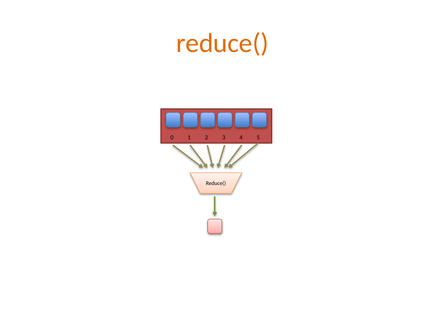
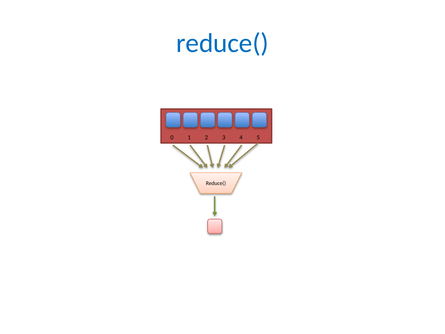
reduce( at (222, 43) colour: orange -> blue
